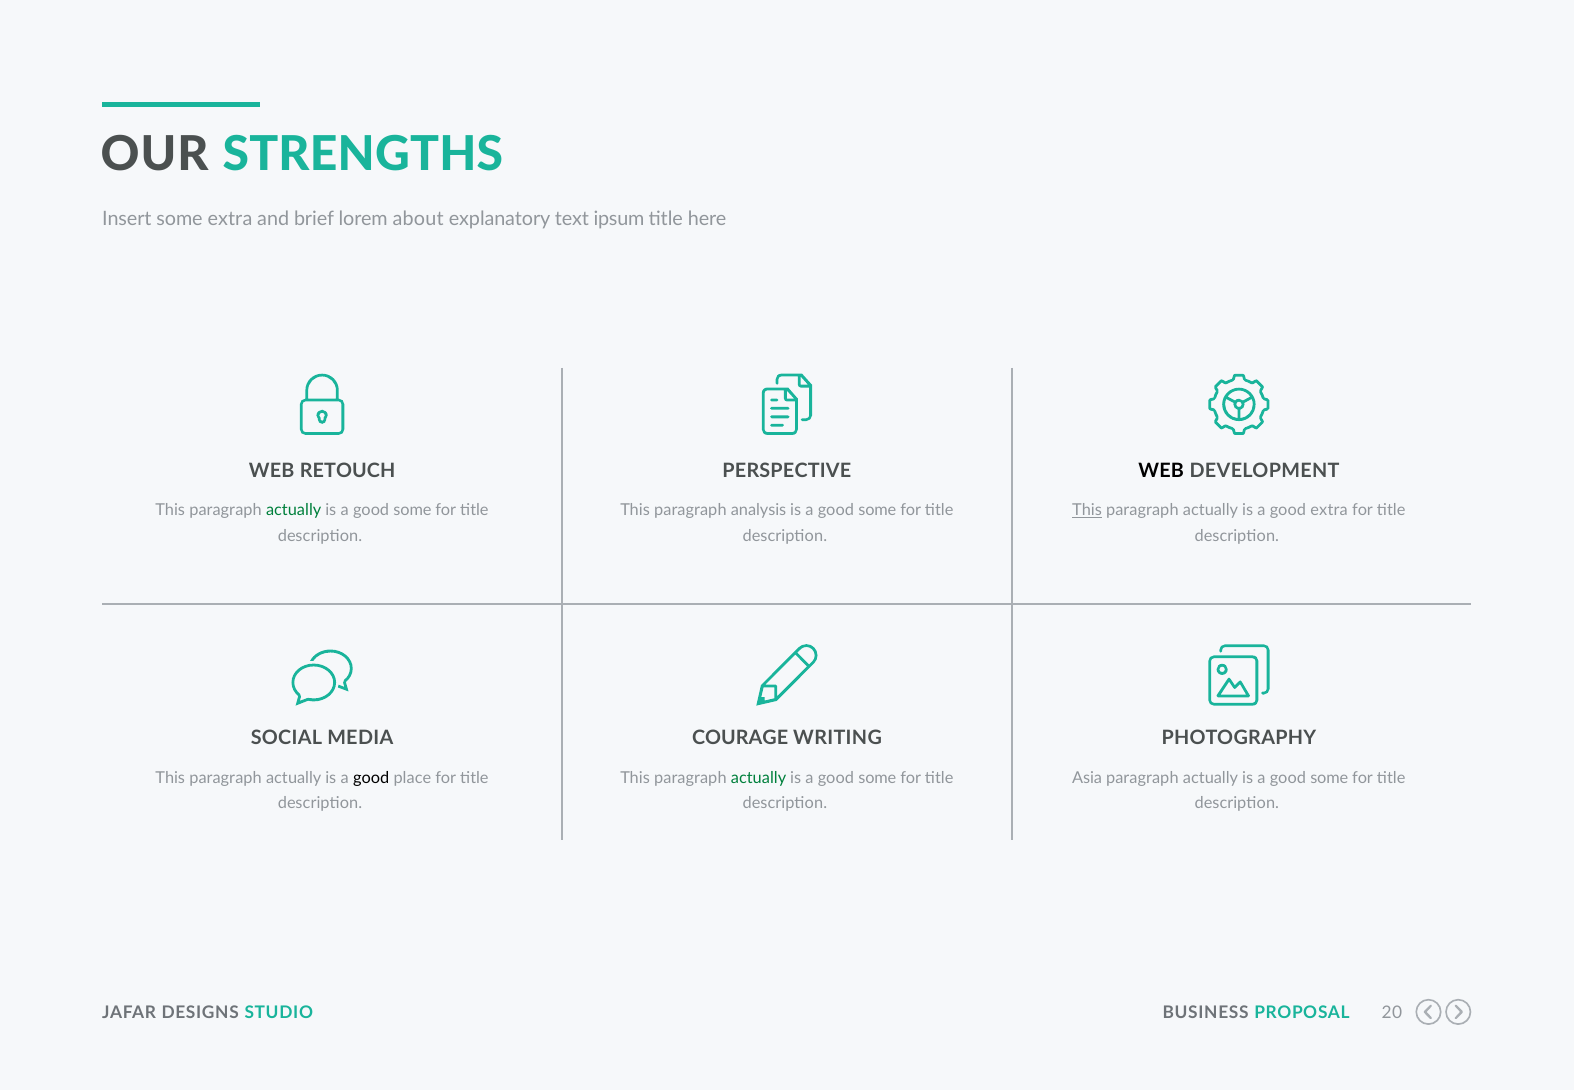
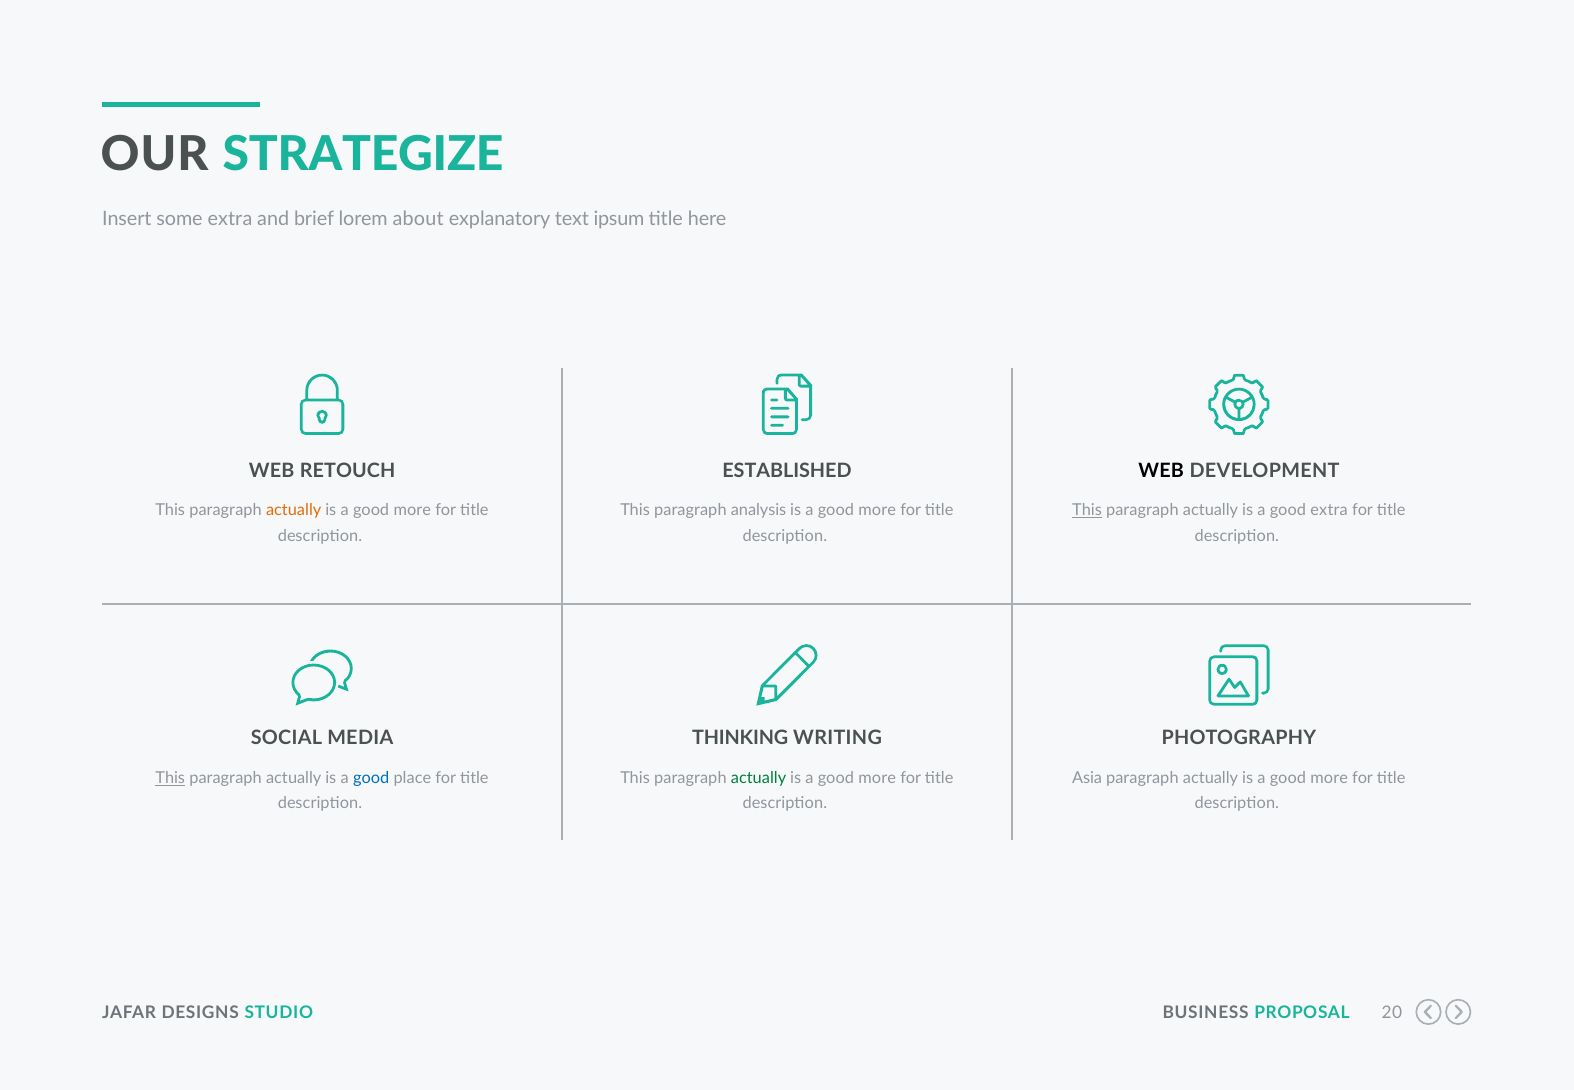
STRENGTHS: STRENGTHS -> STRATEGIZE
PERSPECTIVE: PERSPECTIVE -> ESTABLISHED
actually at (294, 510) colour: green -> orange
some at (412, 510): some -> more
some at (877, 510): some -> more
COURAGE: COURAGE -> THINKING
This at (170, 778) underline: none -> present
good at (371, 778) colour: black -> blue
some at (877, 778): some -> more
some at (1329, 778): some -> more
